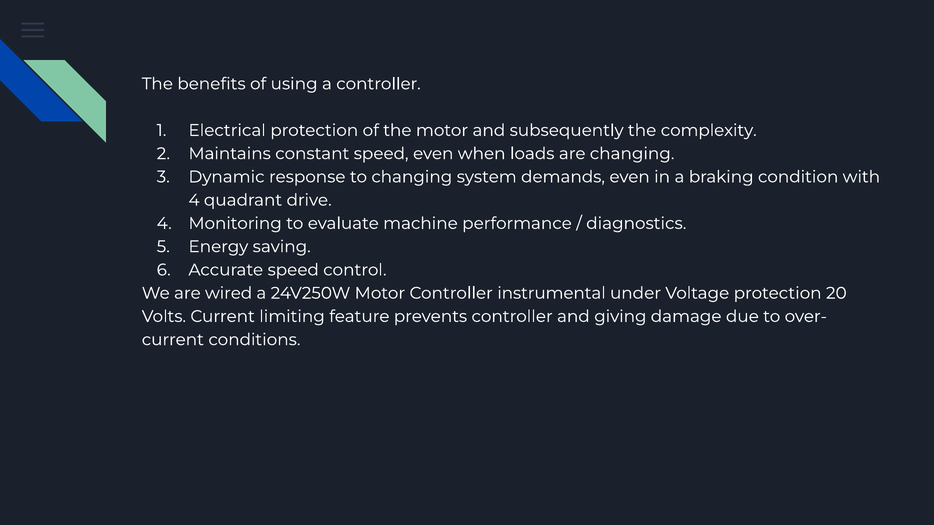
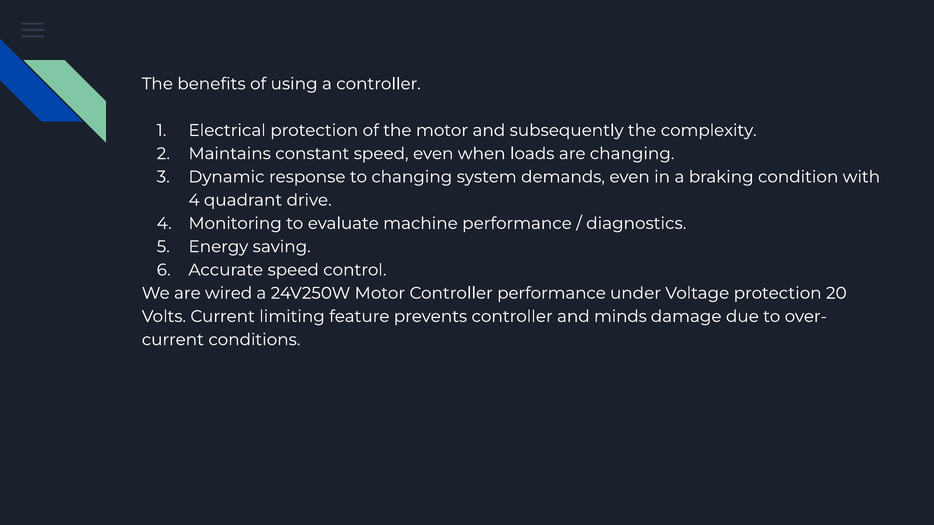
Controller instrumental: instrumental -> performance
giving: giving -> minds
